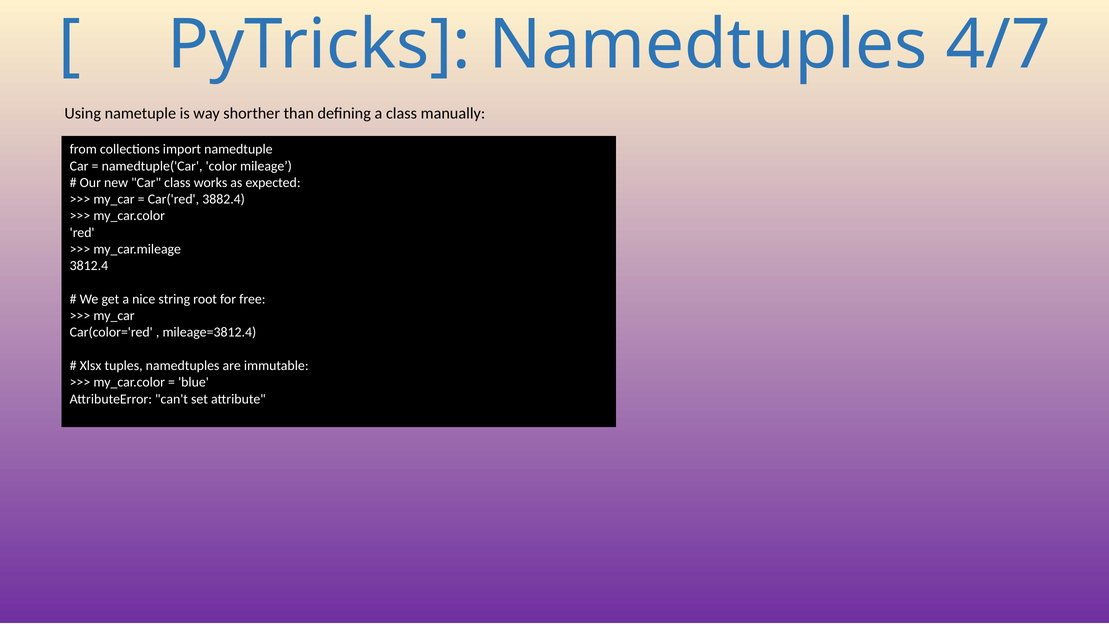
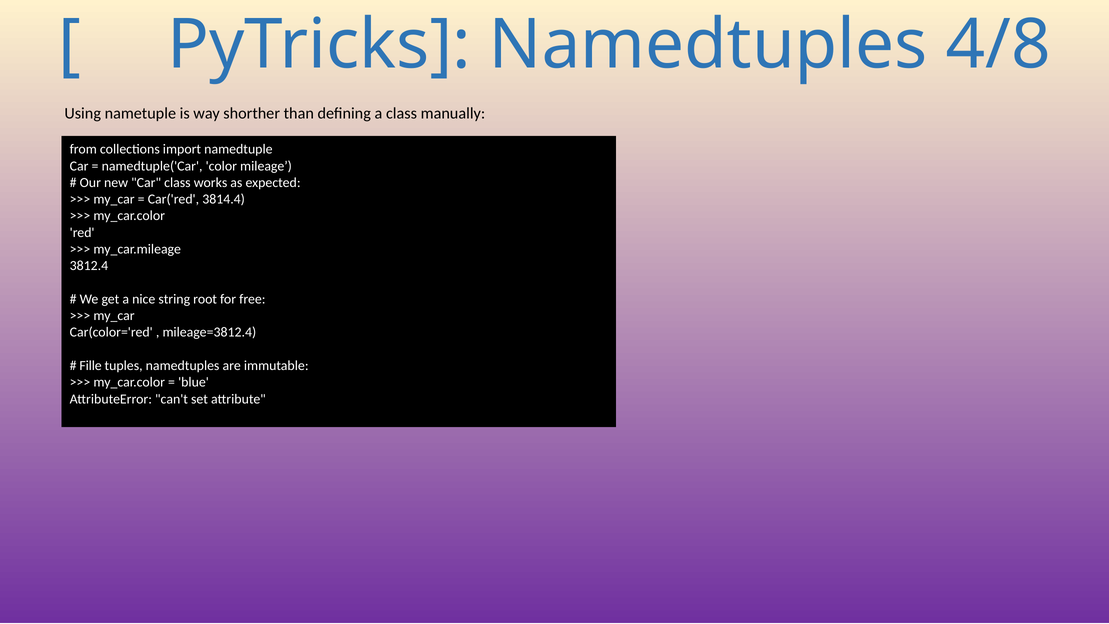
4/7: 4/7 -> 4/8
3882.4: 3882.4 -> 3814.4
Xlsx: Xlsx -> Fille
